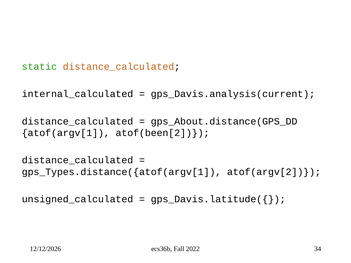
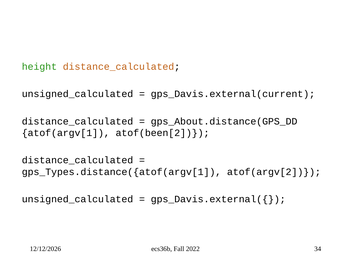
static: static -> height
internal_calculated at (78, 94): internal_calculated -> unsigned_calculated
gps_Davis.analysis(current: gps_Davis.analysis(current -> gps_Davis.external(current
gps_Davis.latitude({: gps_Davis.latitude({ -> gps_Davis.external({
